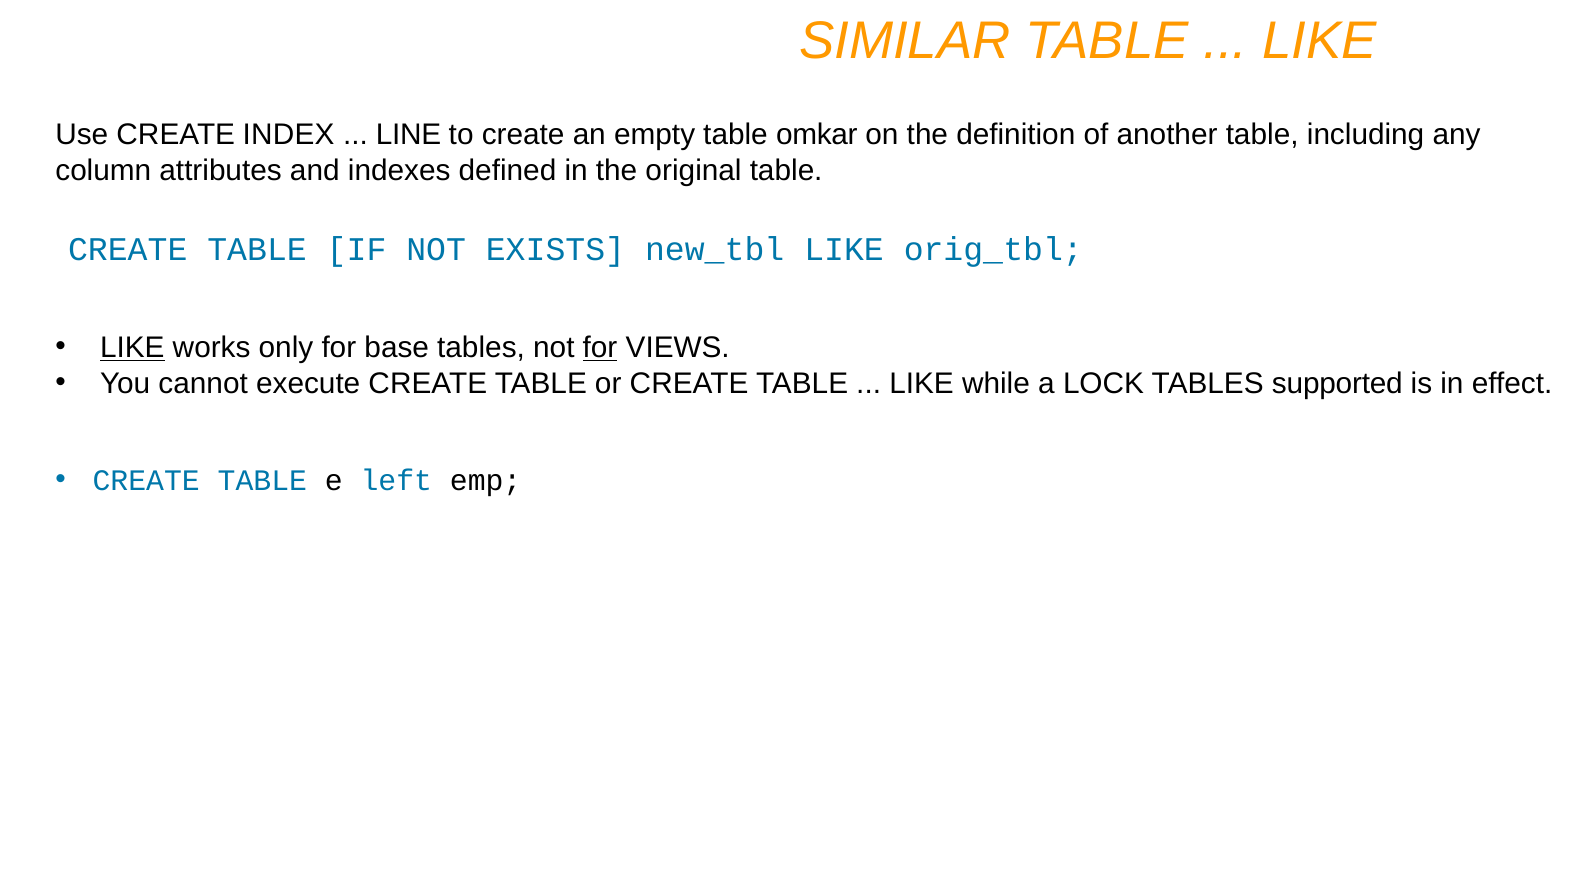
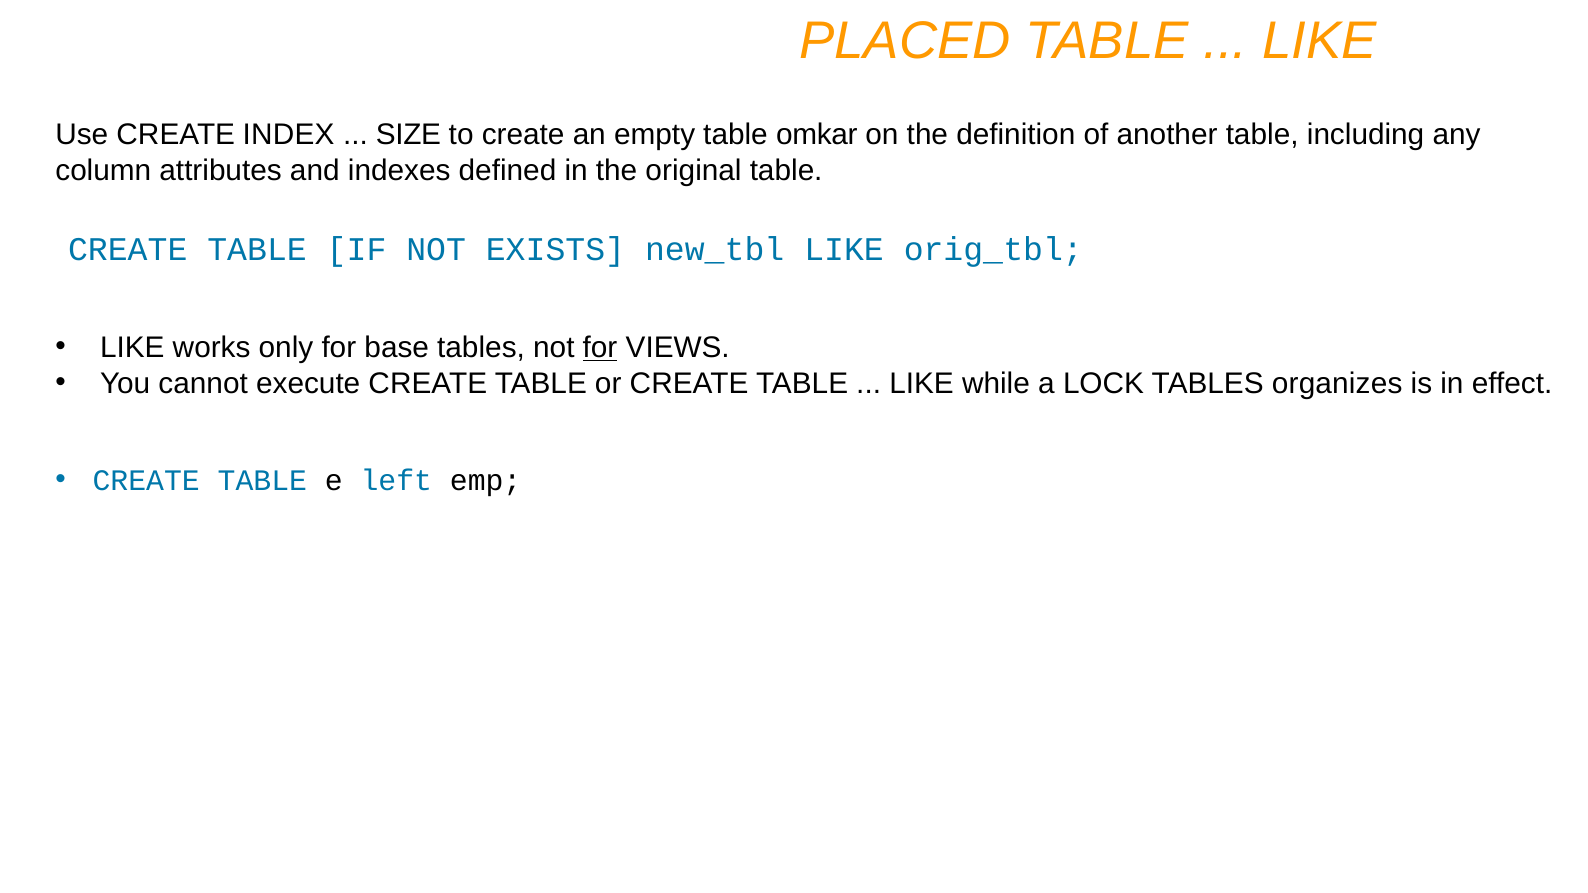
SIMILAR: SIMILAR -> PLACED
LINE: LINE -> SIZE
LIKE at (132, 348) underline: present -> none
supported: supported -> organizes
